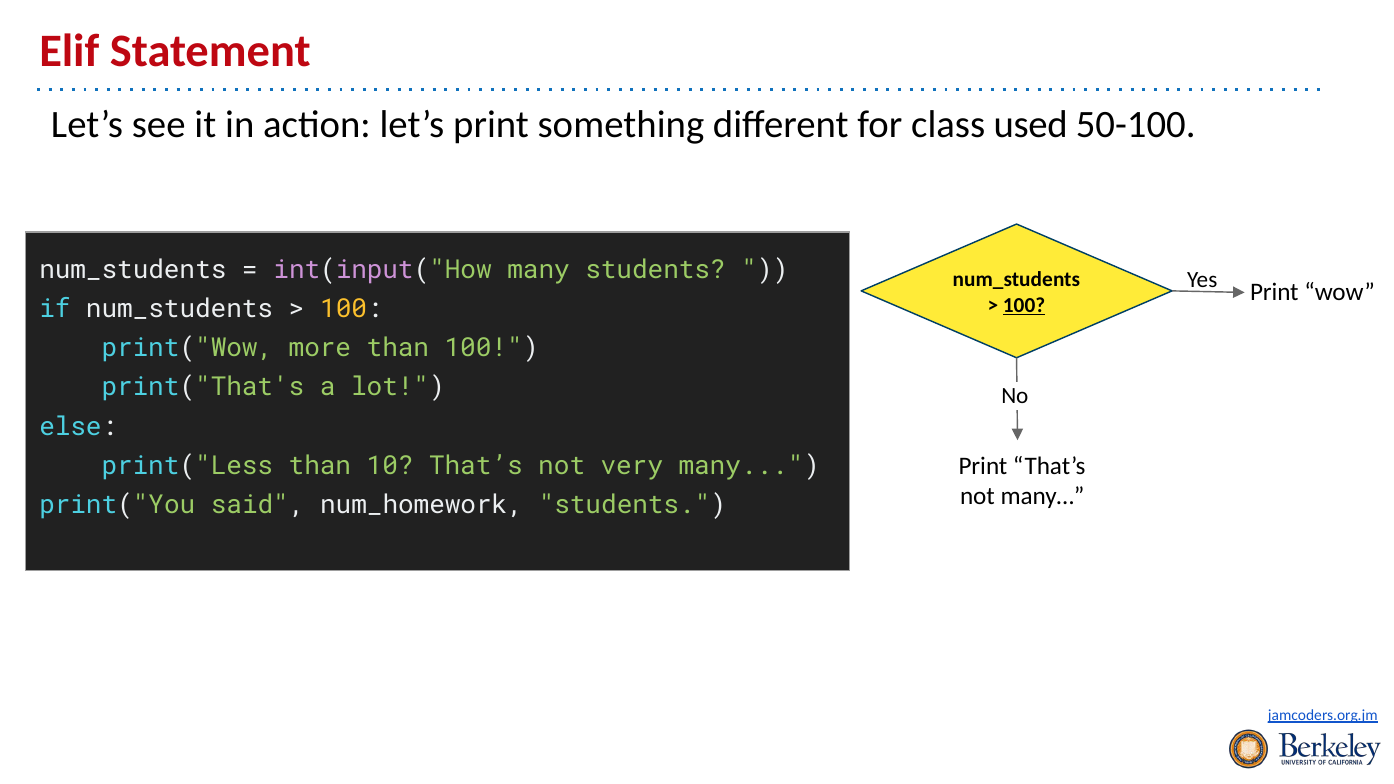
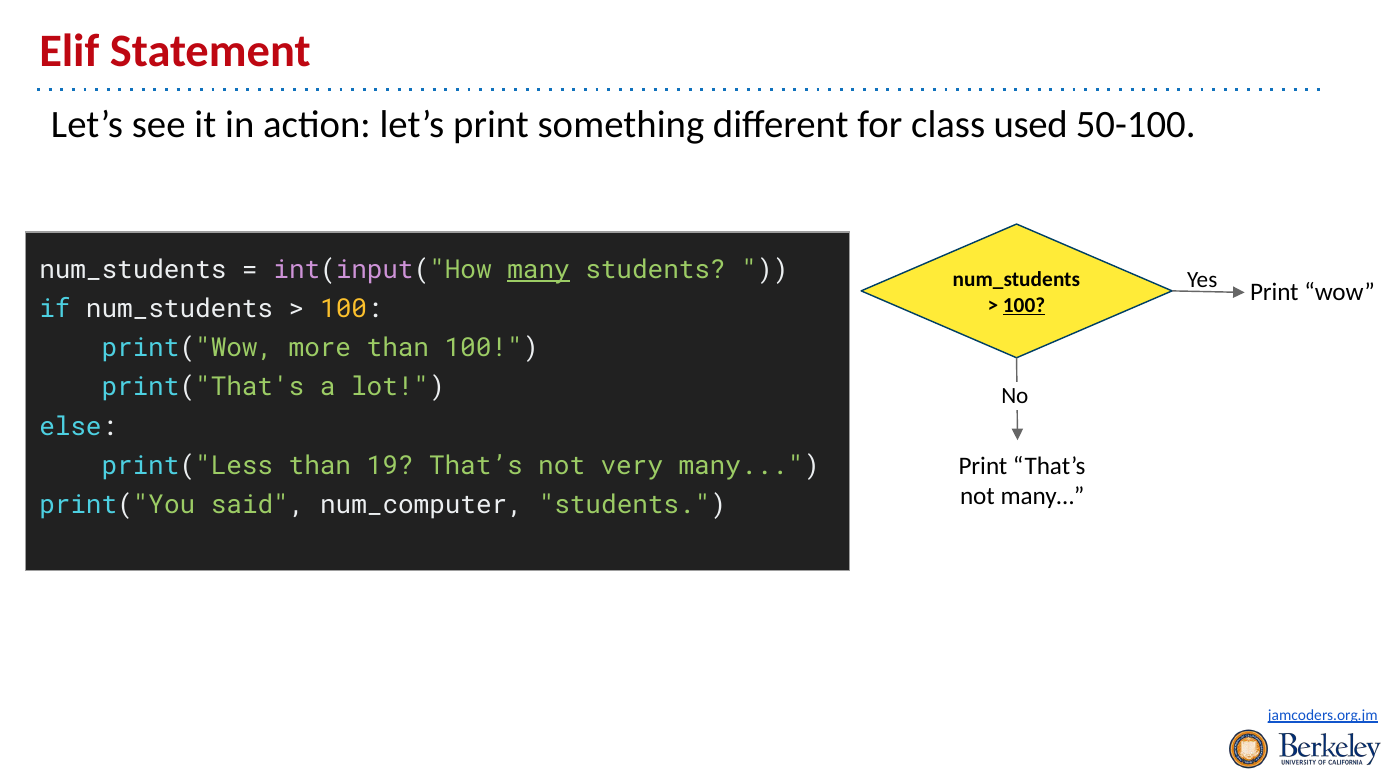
many at (539, 270) underline: none -> present
10: 10 -> 19
num_homework: num_homework -> num_computer
